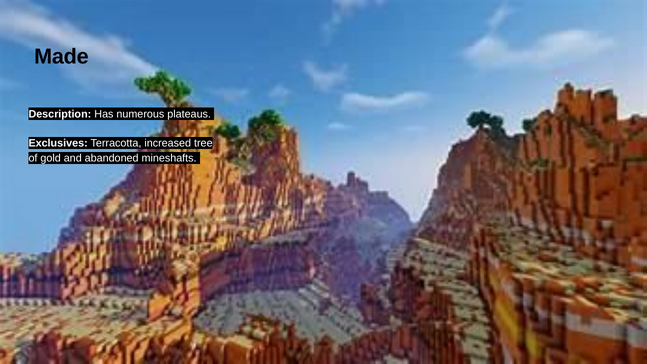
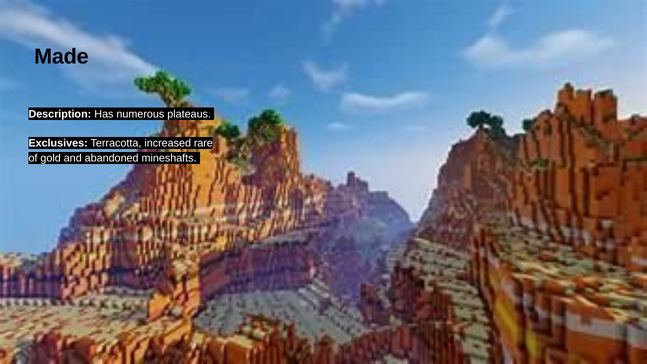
tree: tree -> rare
